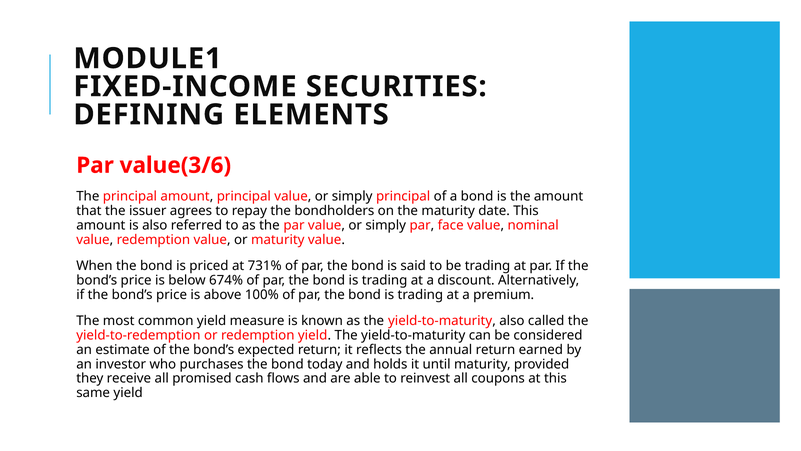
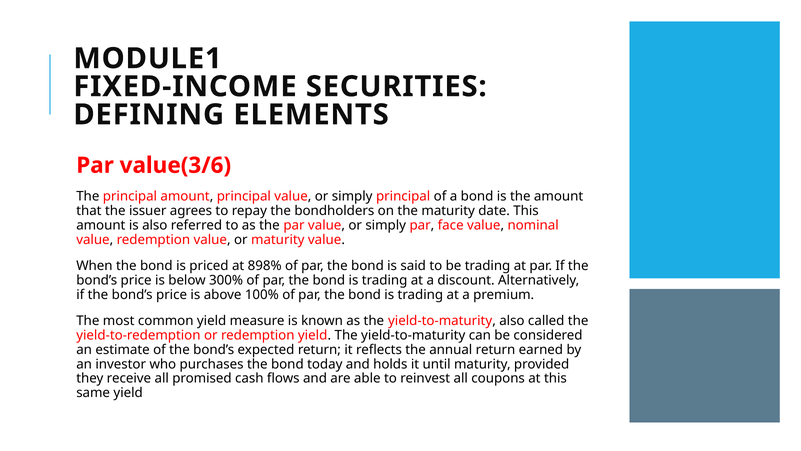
731%: 731% -> 898%
674%: 674% -> 300%
